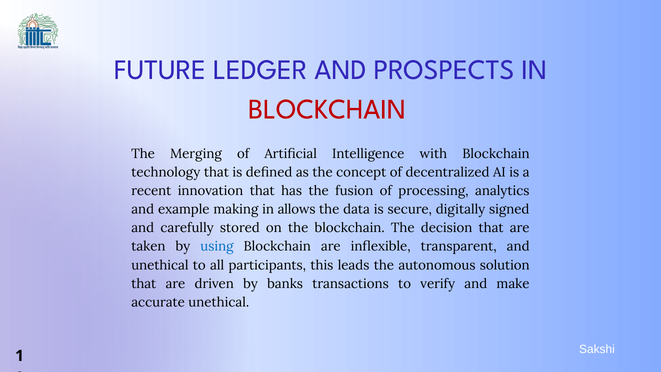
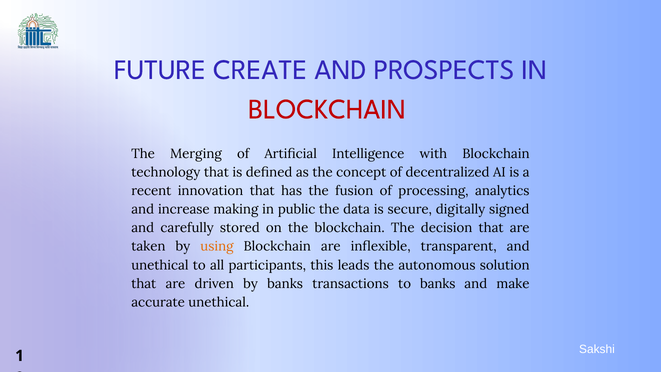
LEDGER: LEDGER -> CREATE
example: example -> increase
allows: allows -> public
using colour: blue -> orange
to verify: verify -> banks
